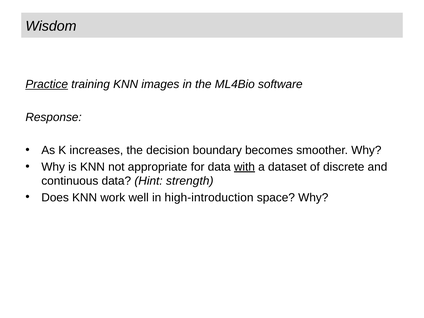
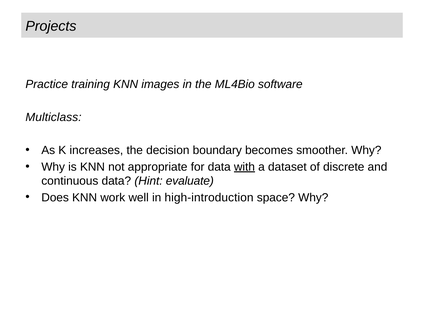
Wisdom: Wisdom -> Projects
Practice underline: present -> none
Response: Response -> Multiclass
strength: strength -> evaluate
